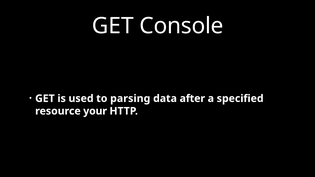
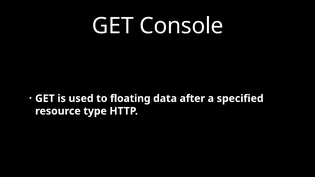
parsing: parsing -> floating
your: your -> type
